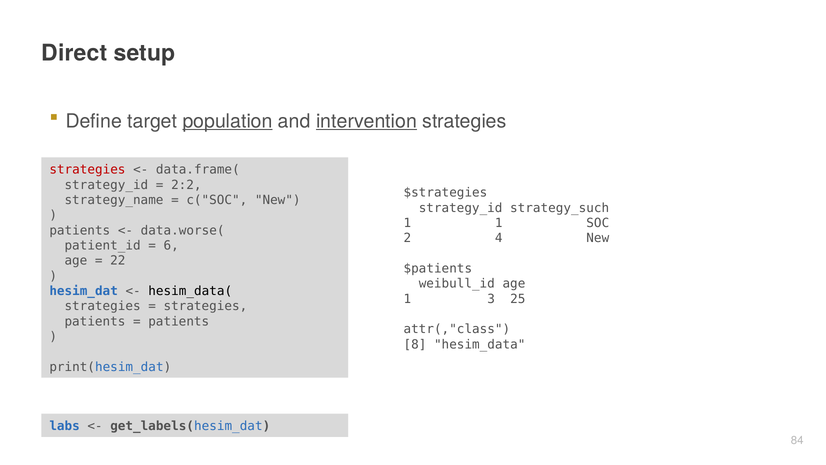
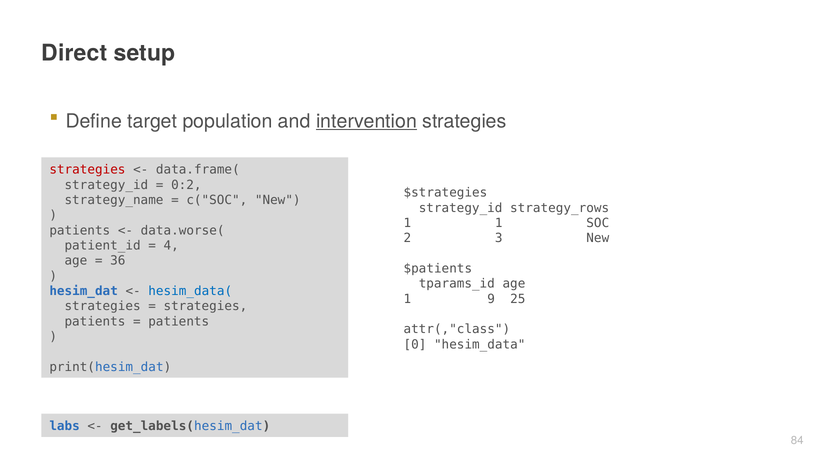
population underline: present -> none
2:2: 2:2 -> 0:2
strategy_such: strategy_such -> strategy_rows
4: 4 -> 3
6: 6 -> 4
22: 22 -> 36
weibull_id: weibull_id -> tparams_id
hesim_data( colour: black -> blue
3: 3 -> 9
8: 8 -> 0
